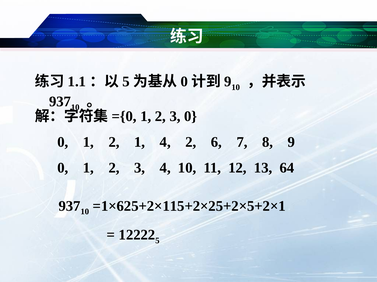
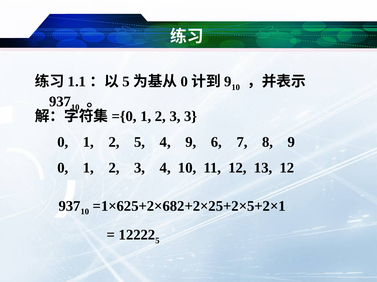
3 0: 0 -> 3
2 1: 1 -> 5
4 2: 2 -> 9
13 64: 64 -> 12
=1×625+2×115+2×25+2×5+2×1: =1×625+2×115+2×25+2×5+2×1 -> =1×625+2×682+2×25+2×5+2×1
